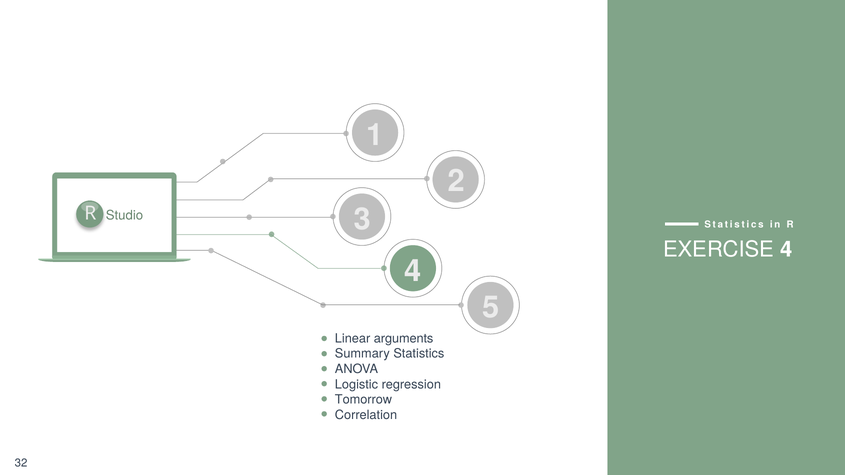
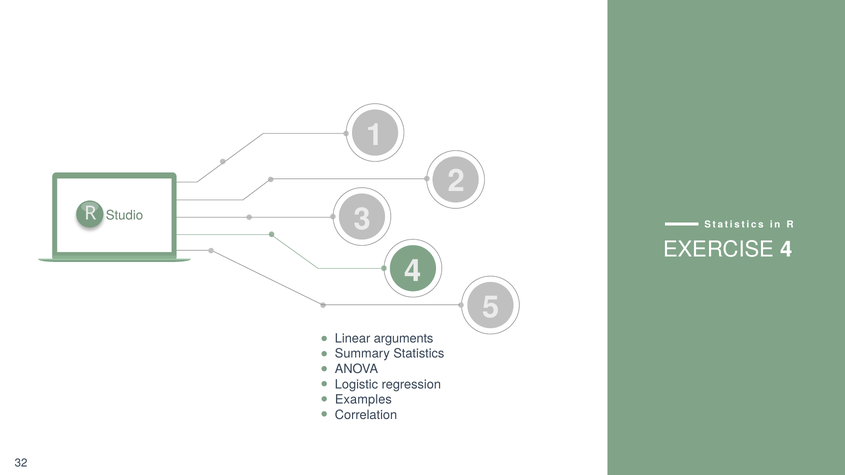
Tomorrow: Tomorrow -> Examples
